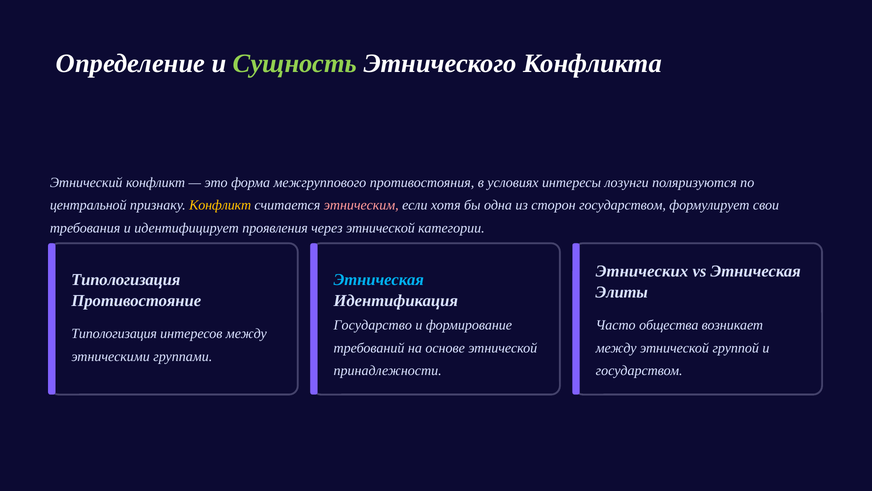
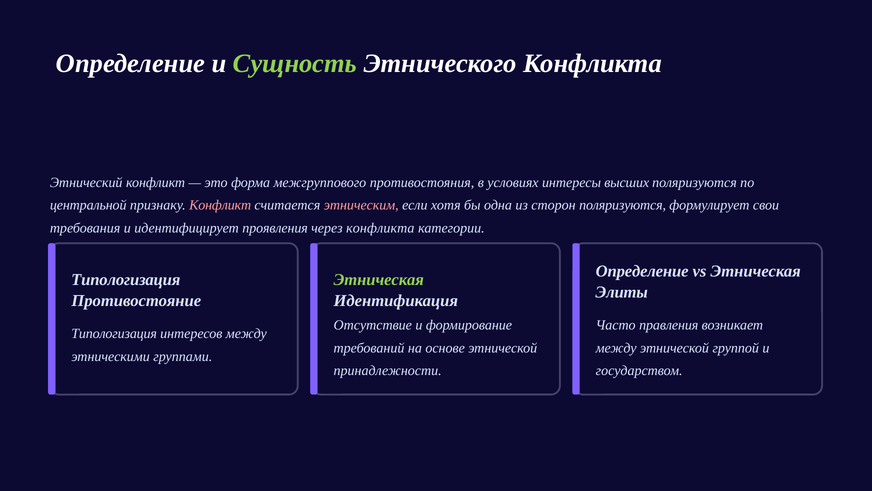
лозунги: лозунги -> высших
Конфликт at (220, 205) colour: yellow -> pink
сторон государством: государством -> поляризуются
через этнической: этнической -> конфликта
Этнических at (642, 271): Этнических -> Определение
Этническая at (379, 280) colour: light blue -> light green
Государство: Государство -> Отсутствие
общества: общества -> правления
